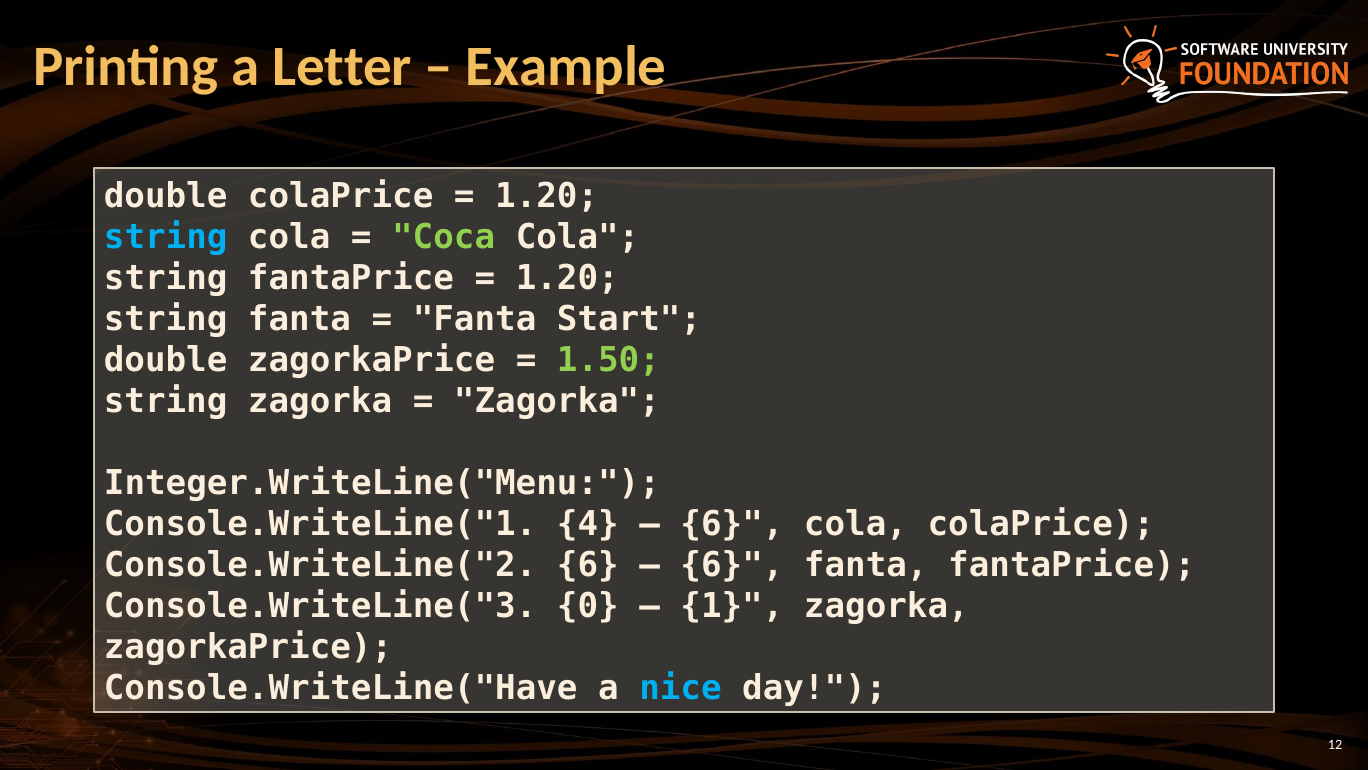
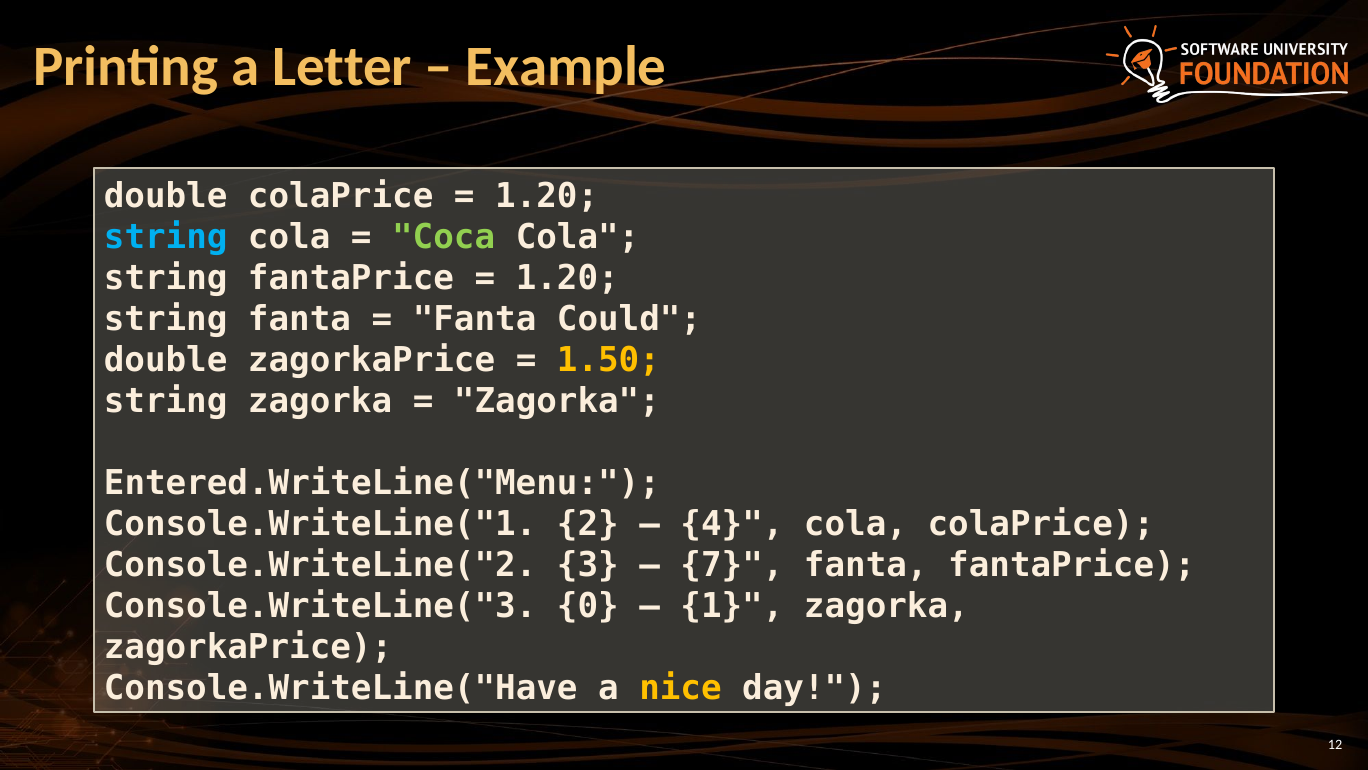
Start: Start -> Could
1.50 colour: light green -> yellow
Integer.WriteLine("Menu: Integer.WriteLine("Menu -> Entered.WriteLine("Menu
4: 4 -> 2
6 at (732, 524): 6 -> 4
Console.WriteLine("2 6: 6 -> 3
6 at (732, 565): 6 -> 7
nice colour: light blue -> yellow
